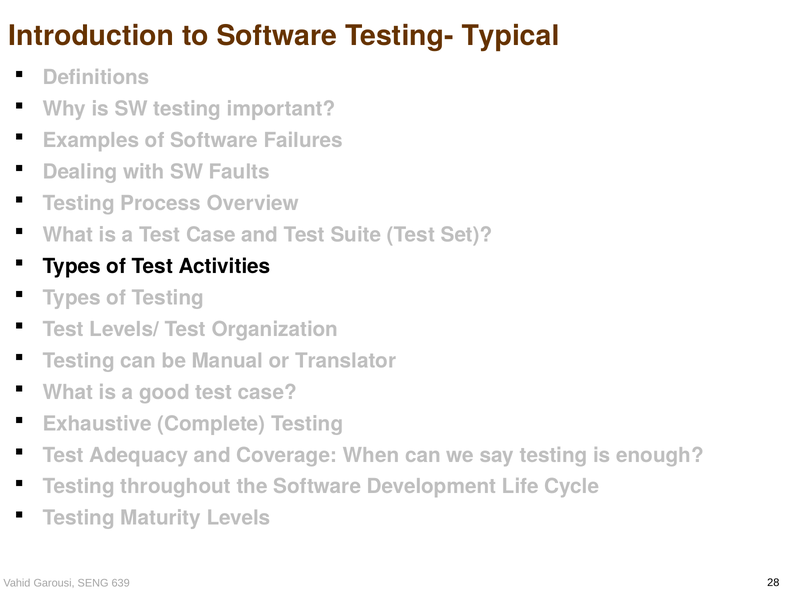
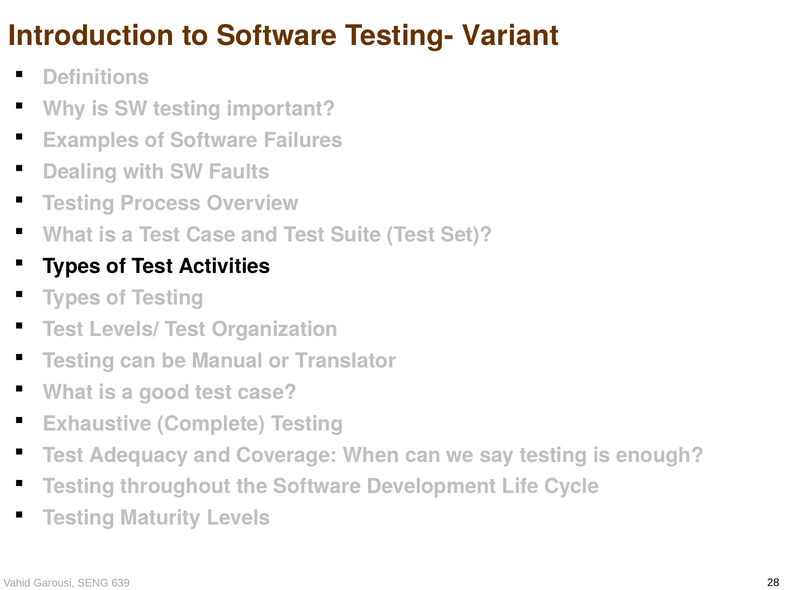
Typical: Typical -> Variant
